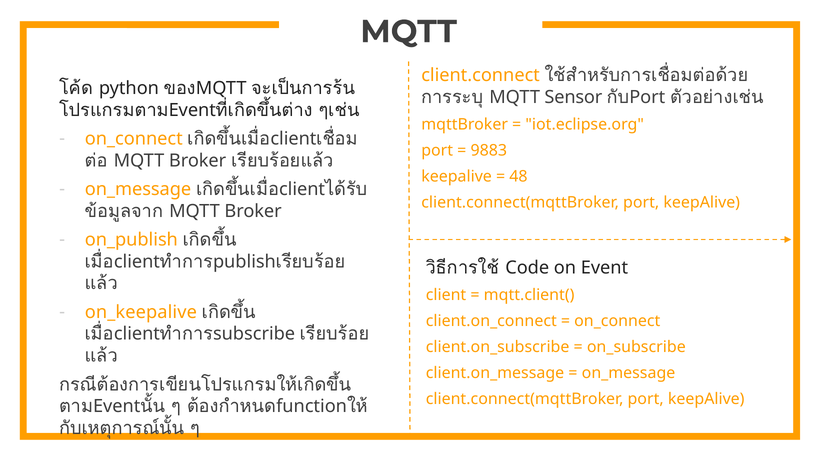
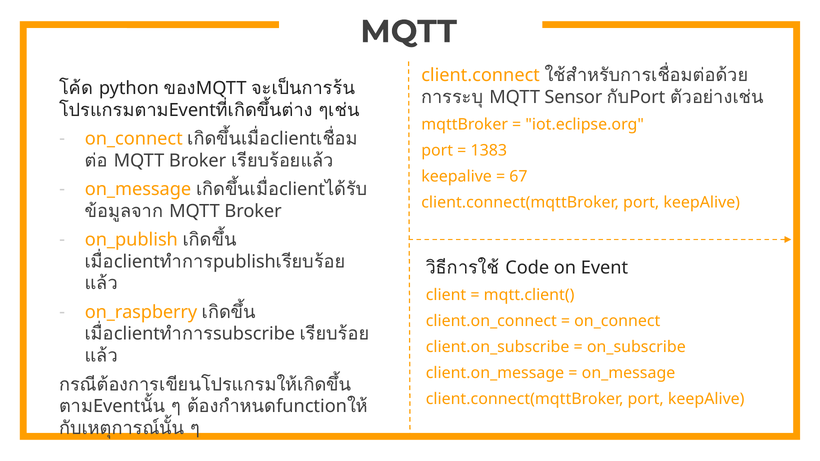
9883: 9883 -> 1383
48: 48 -> 67
on_keepalive: on_keepalive -> on_raspberry
